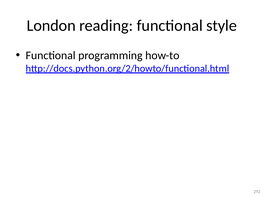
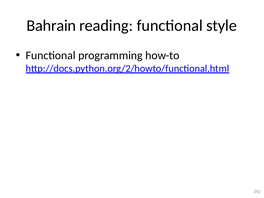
London: London -> Bahrain
